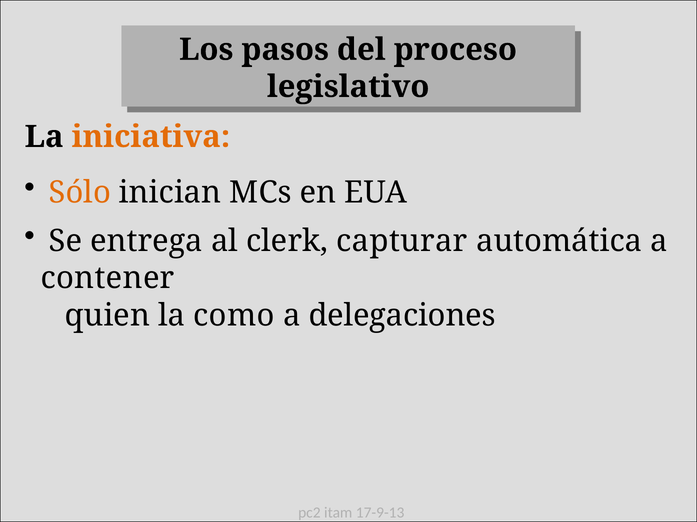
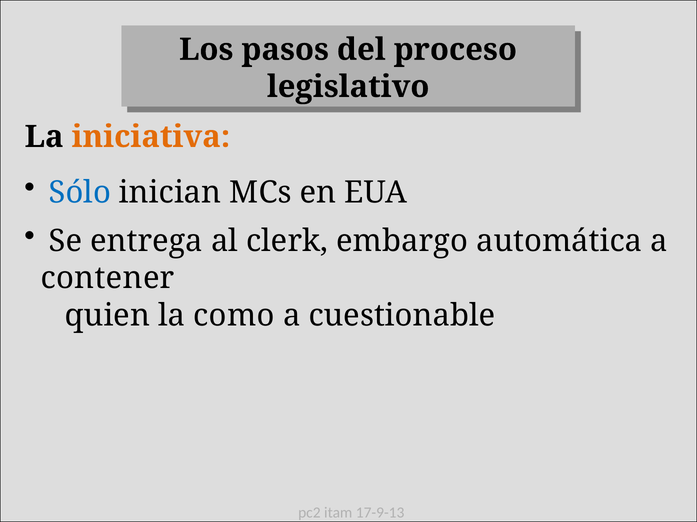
Sólo colour: orange -> blue
capturar: capturar -> embargo
delegaciones: delegaciones -> cuestionable
